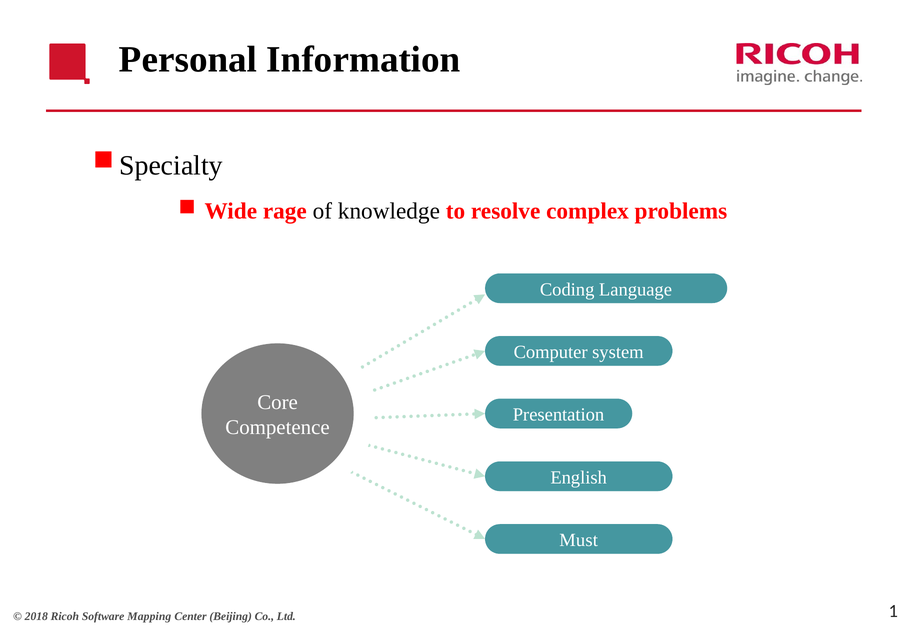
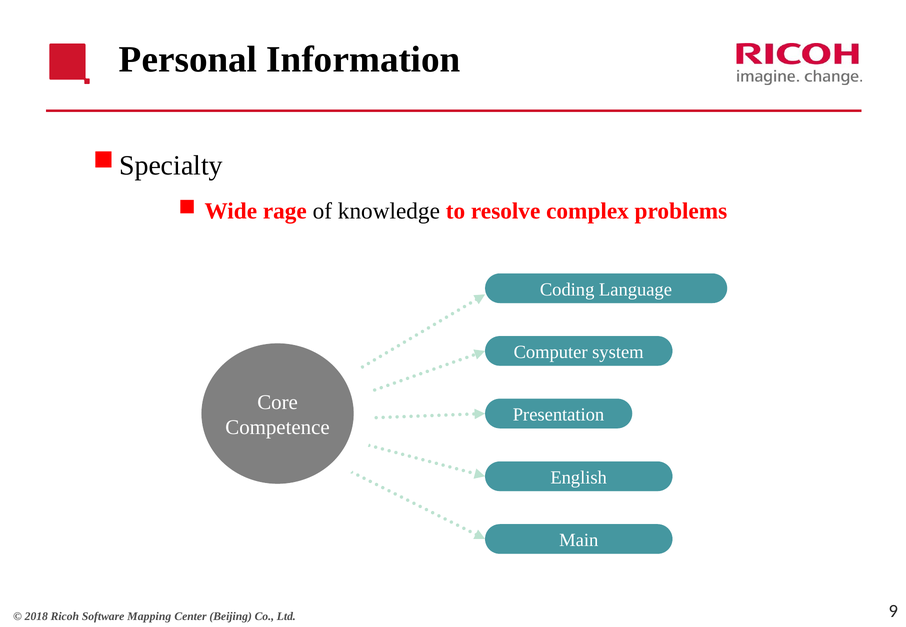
Must: Must -> Main
1: 1 -> 9
